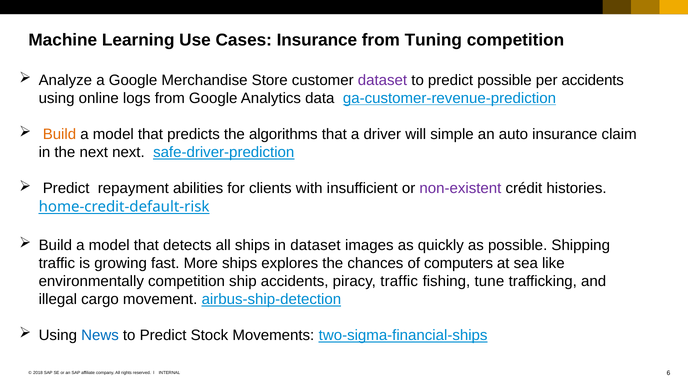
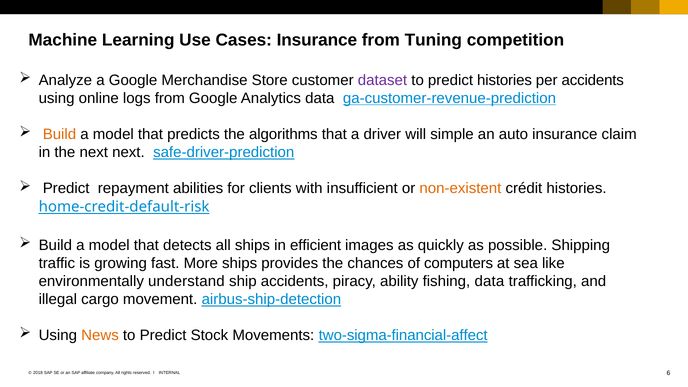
predict possible: possible -> histories
non-existent colour: purple -> orange
in dataset: dataset -> efficient
explores: explores -> provides
environmentally competition: competition -> understand
piracy traffic: traffic -> ability
fishing tune: tune -> data
News colour: blue -> orange
two-sigma-financial-ships: two-sigma-financial-ships -> two-sigma-financial-affect
